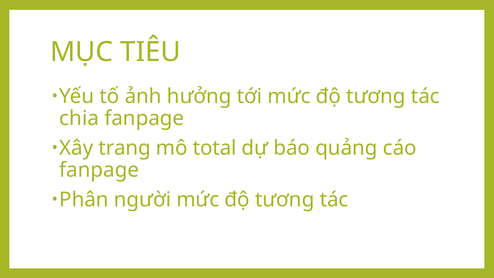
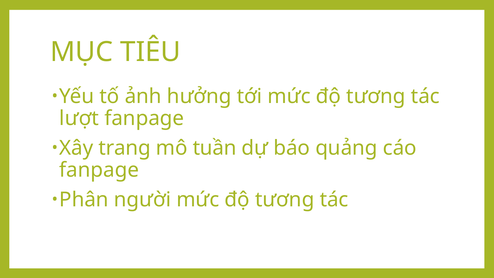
chia: chia -> lượt
total: total -> tuần
